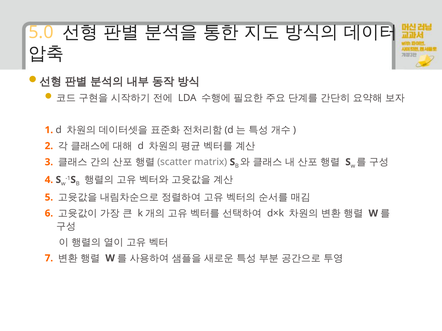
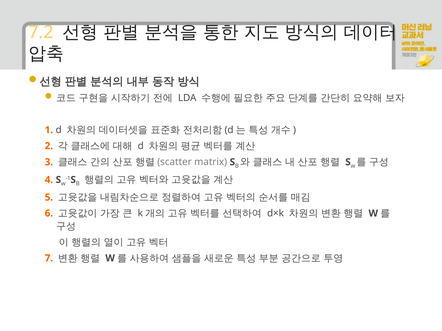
5.0: 5.0 -> 7.2
